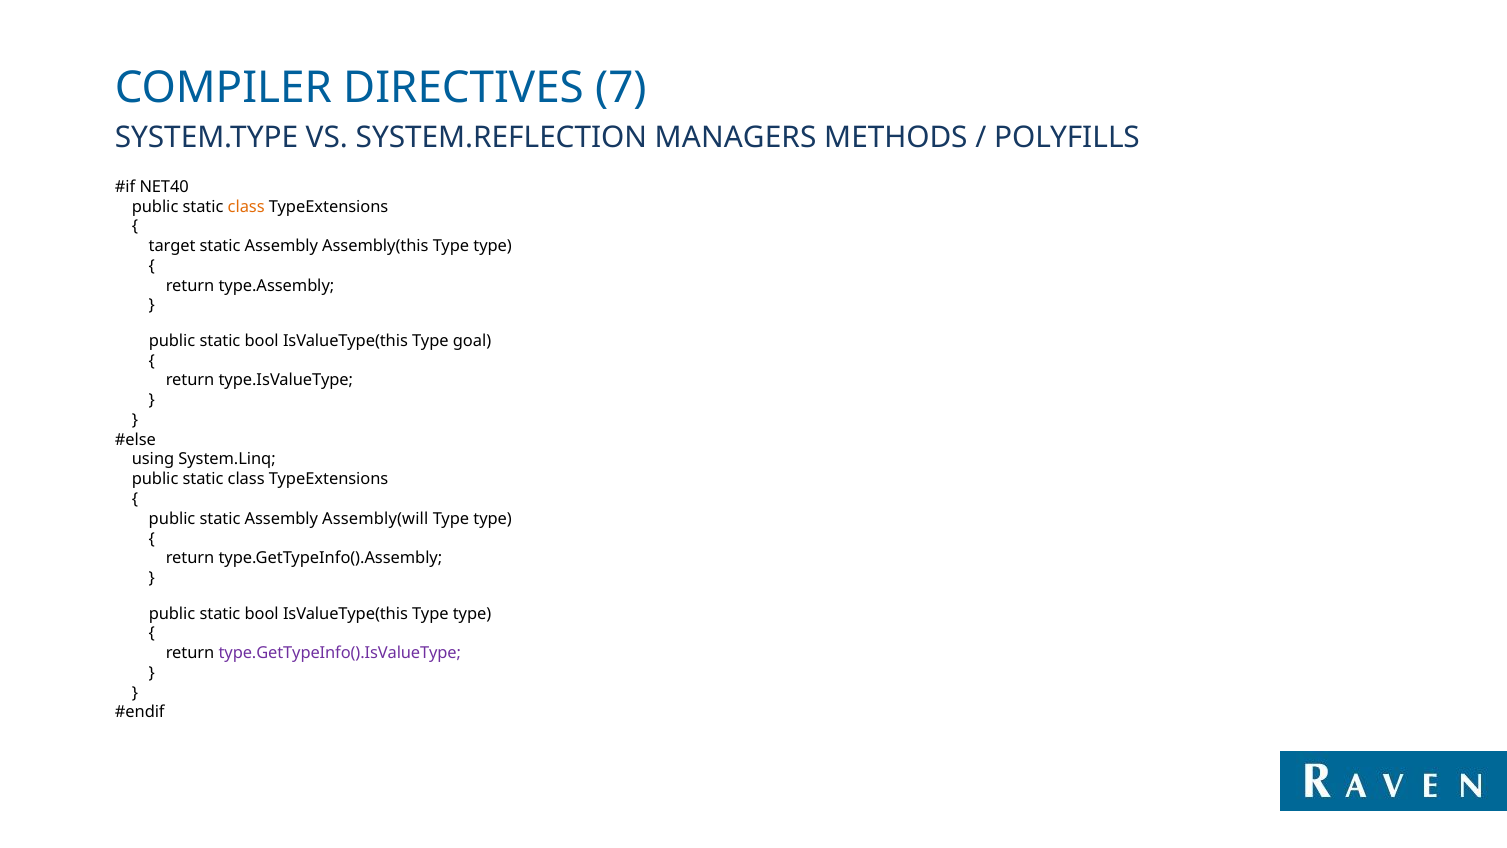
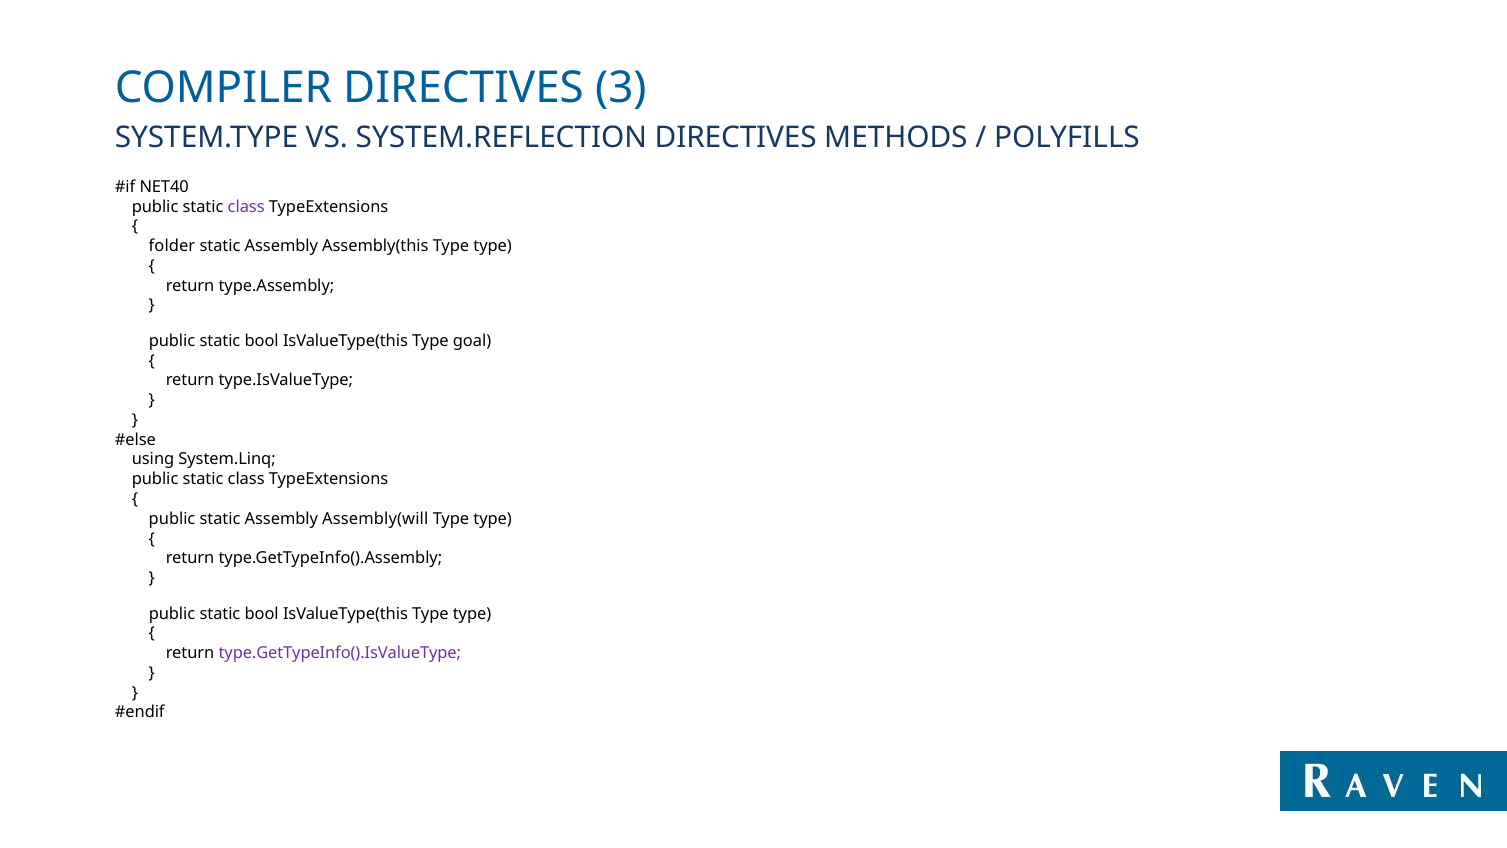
7: 7 -> 3
SYSTEM.REFLECTION MANAGERS: MANAGERS -> DIRECTIVES
class at (246, 207) colour: orange -> purple
target: target -> folder
